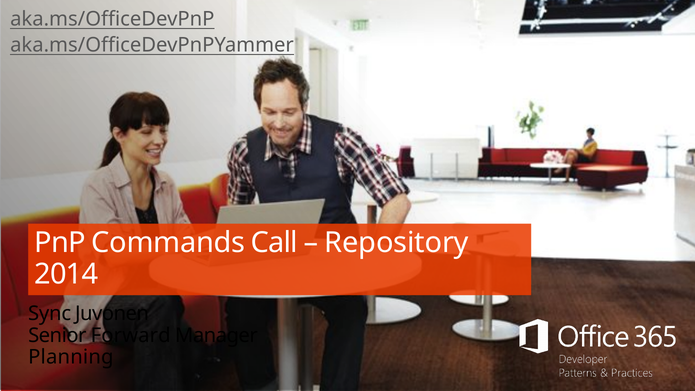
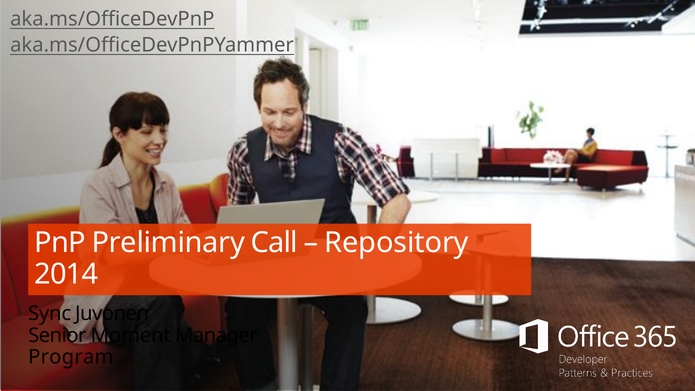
Commands: Commands -> Preliminary
Forward: Forward -> Moment
Planning: Planning -> Program
